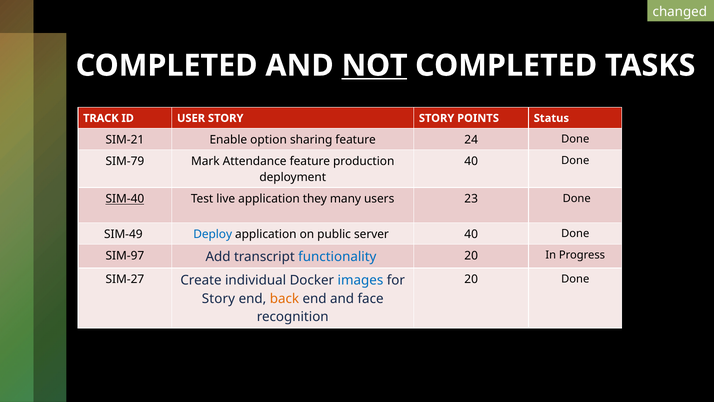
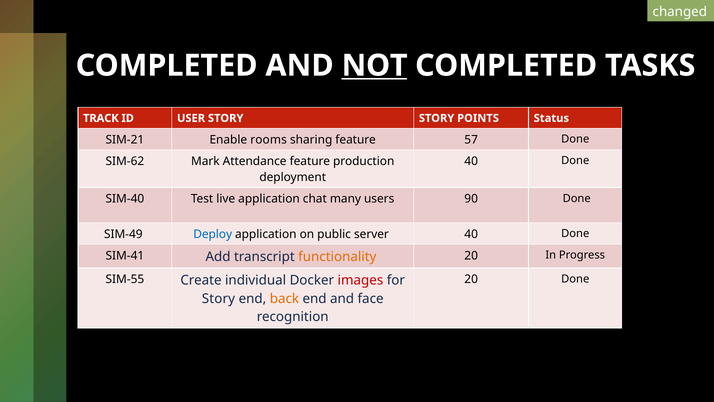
option: option -> rooms
24: 24 -> 57
SIM-79: SIM-79 -> SIM-62
SIM-40 underline: present -> none
they: they -> chat
23: 23 -> 90
SIM-97: SIM-97 -> SIM-41
functionality colour: blue -> orange
SIM-27: SIM-27 -> SIM-55
images colour: blue -> red
